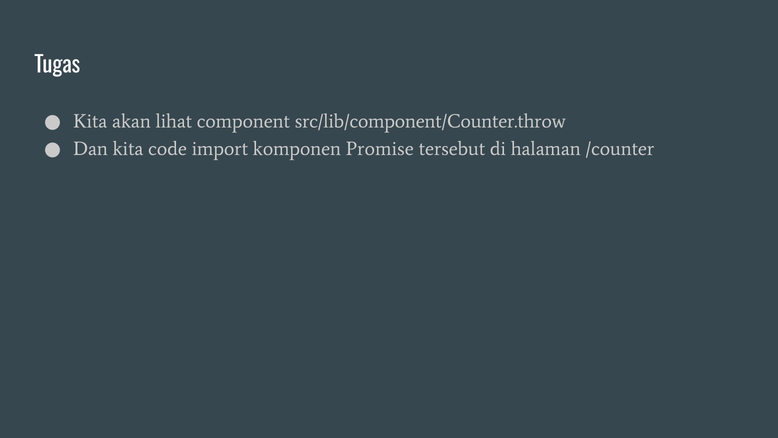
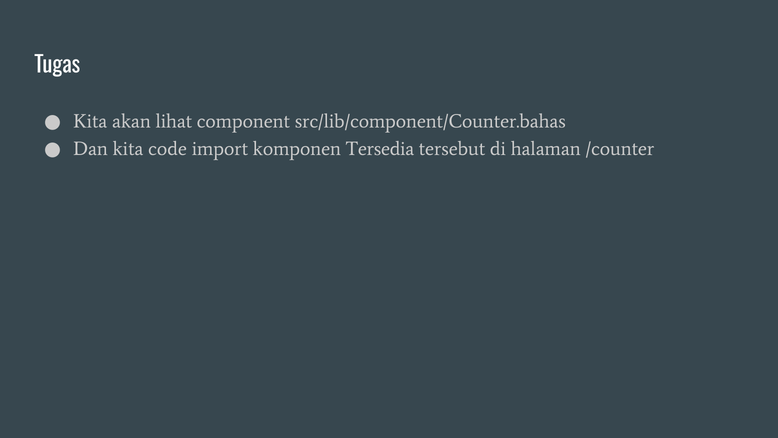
src/lib/component/Counter.throw: src/lib/component/Counter.throw -> src/lib/component/Counter.bahas
Promise: Promise -> Tersedia
